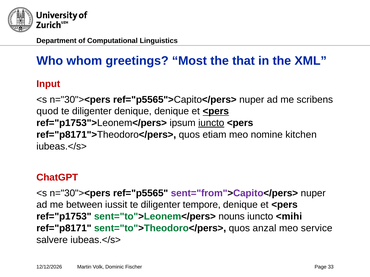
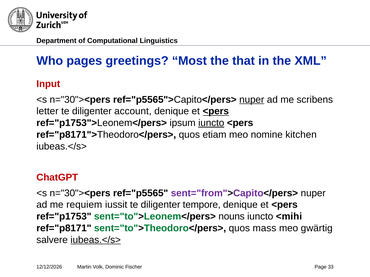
whom: whom -> pages
nuper at (252, 100) underline: none -> present
quod: quod -> letter
diligenter denique: denique -> account
between: between -> requiem
anzal: anzal -> mass
service: service -> gwärtig
iubeas.</s> at (96, 240) underline: none -> present
